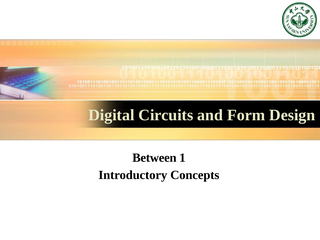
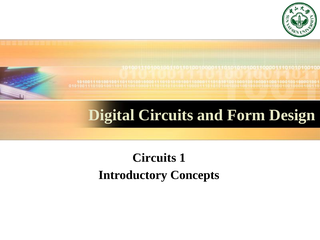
Between at (154, 158): Between -> Circuits
